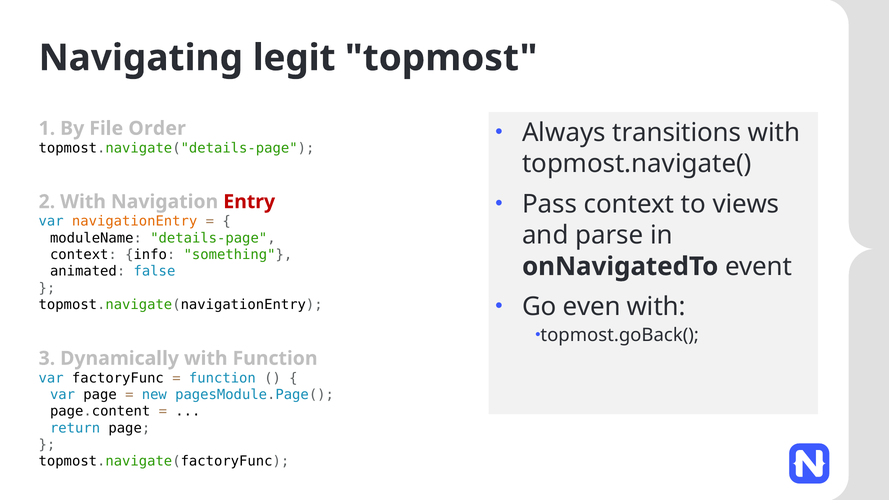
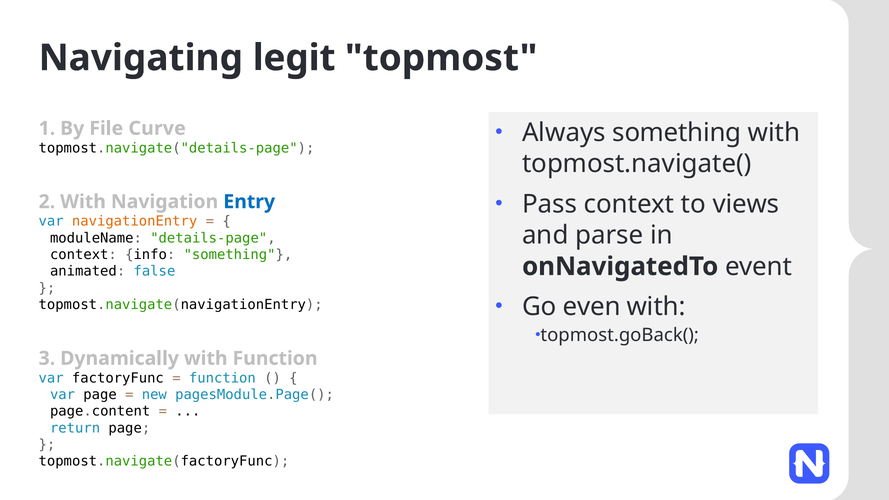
Always transitions: transitions -> something
Order: Order -> Curve
Entry colour: red -> blue
